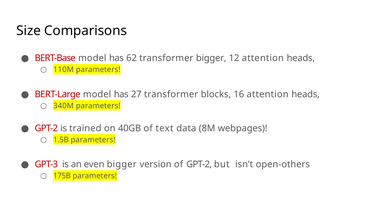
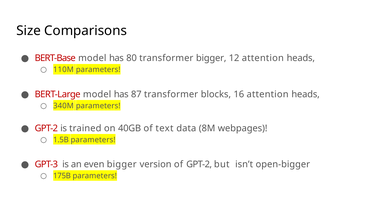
62: 62 -> 80
27: 27 -> 87
open-others: open-others -> open-bigger
